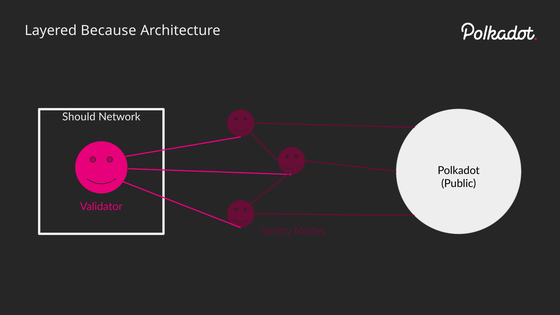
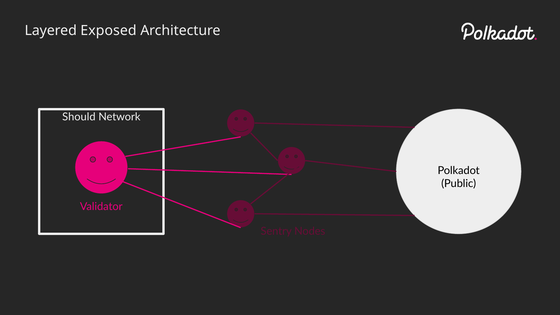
Because: Because -> Exposed
